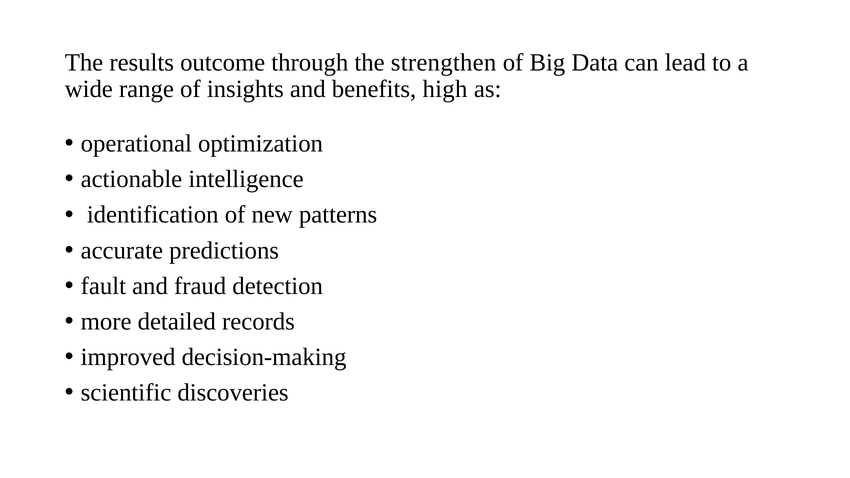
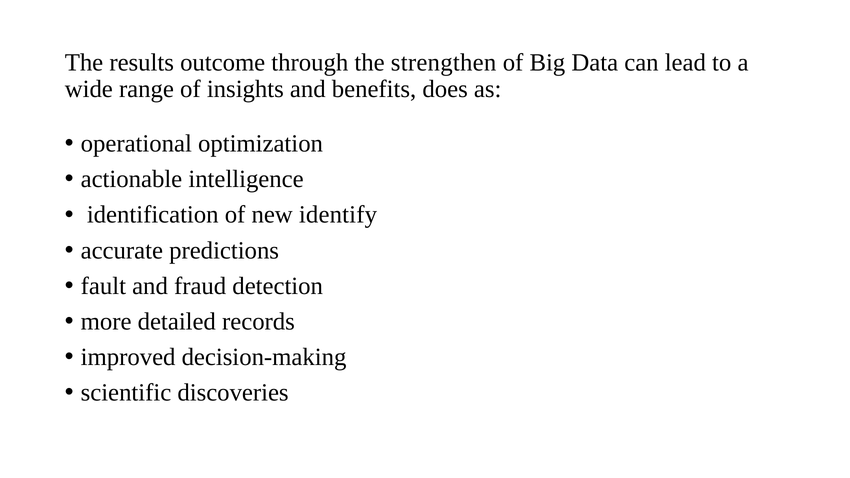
high: high -> does
patterns: patterns -> identify
